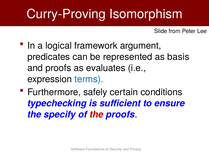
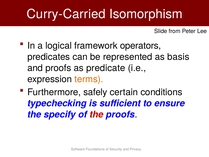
Curry-Proving: Curry-Proving -> Curry-Carried
argument: argument -> operators
evaluates: evaluates -> predicate
terms colour: blue -> orange
